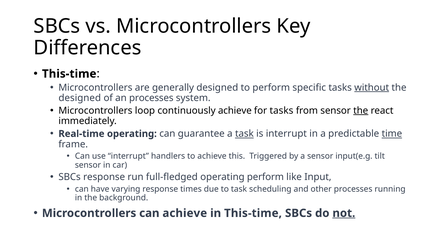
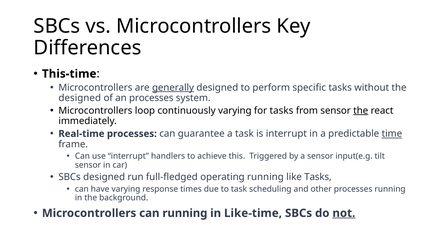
generally underline: none -> present
without underline: present -> none
continuously achieve: achieve -> varying
Real-time operating: operating -> processes
task at (244, 134) underline: present -> none
SBCs response: response -> designed
operating perform: perform -> running
like Input: Input -> Tasks
can achieve: achieve -> running
in This-time: This-time -> Like-time
